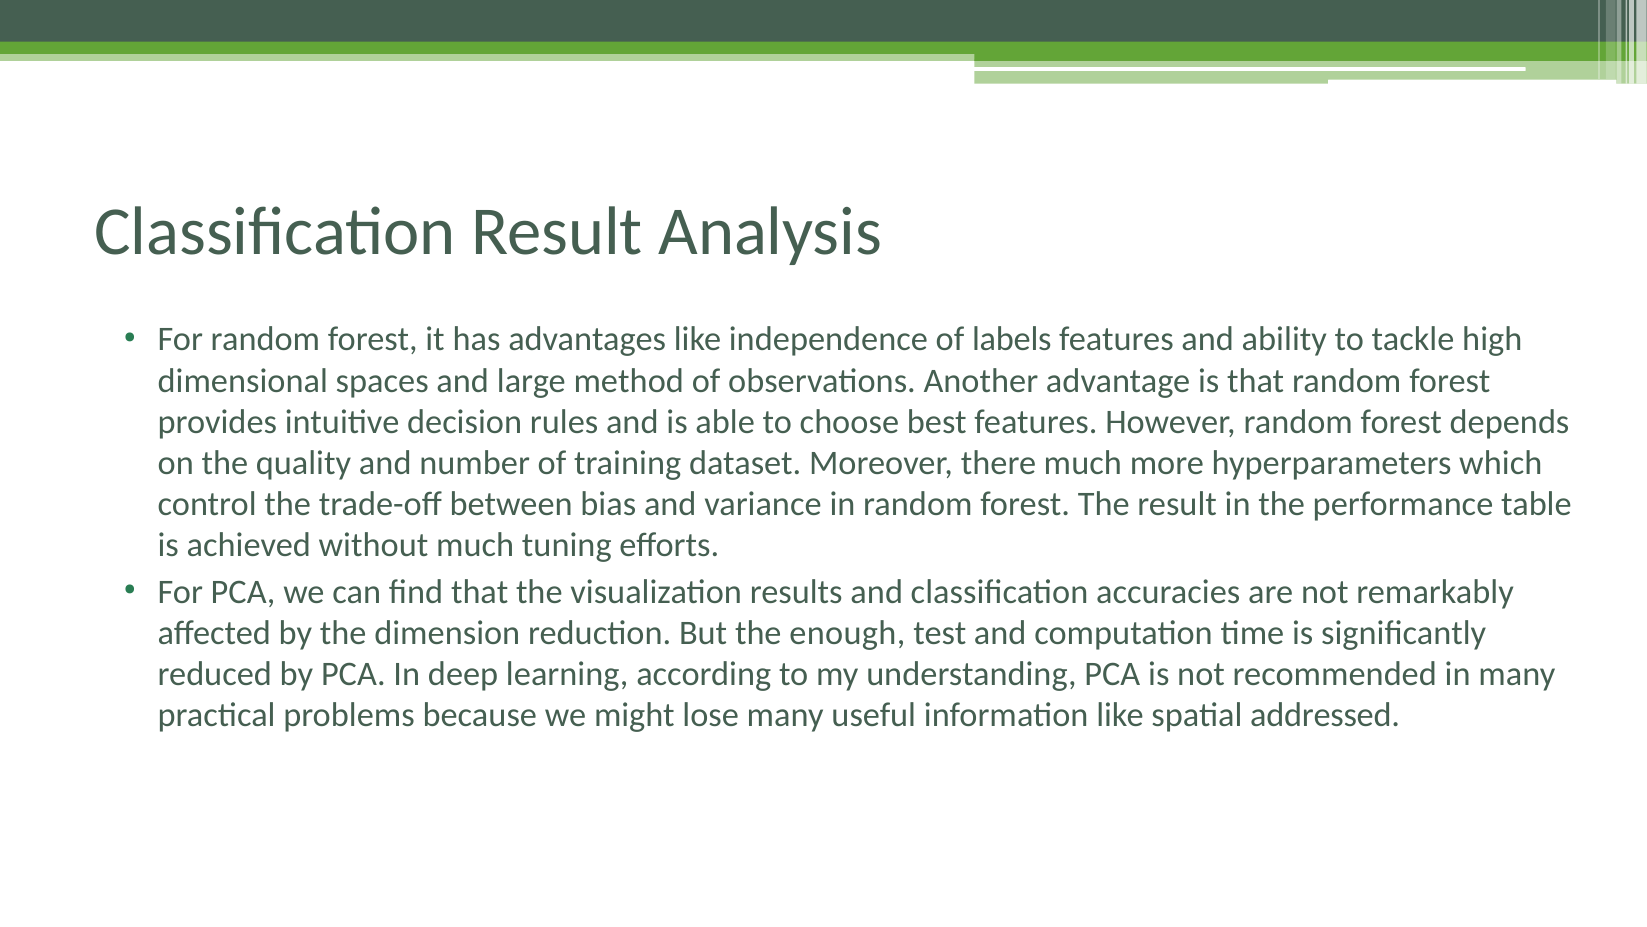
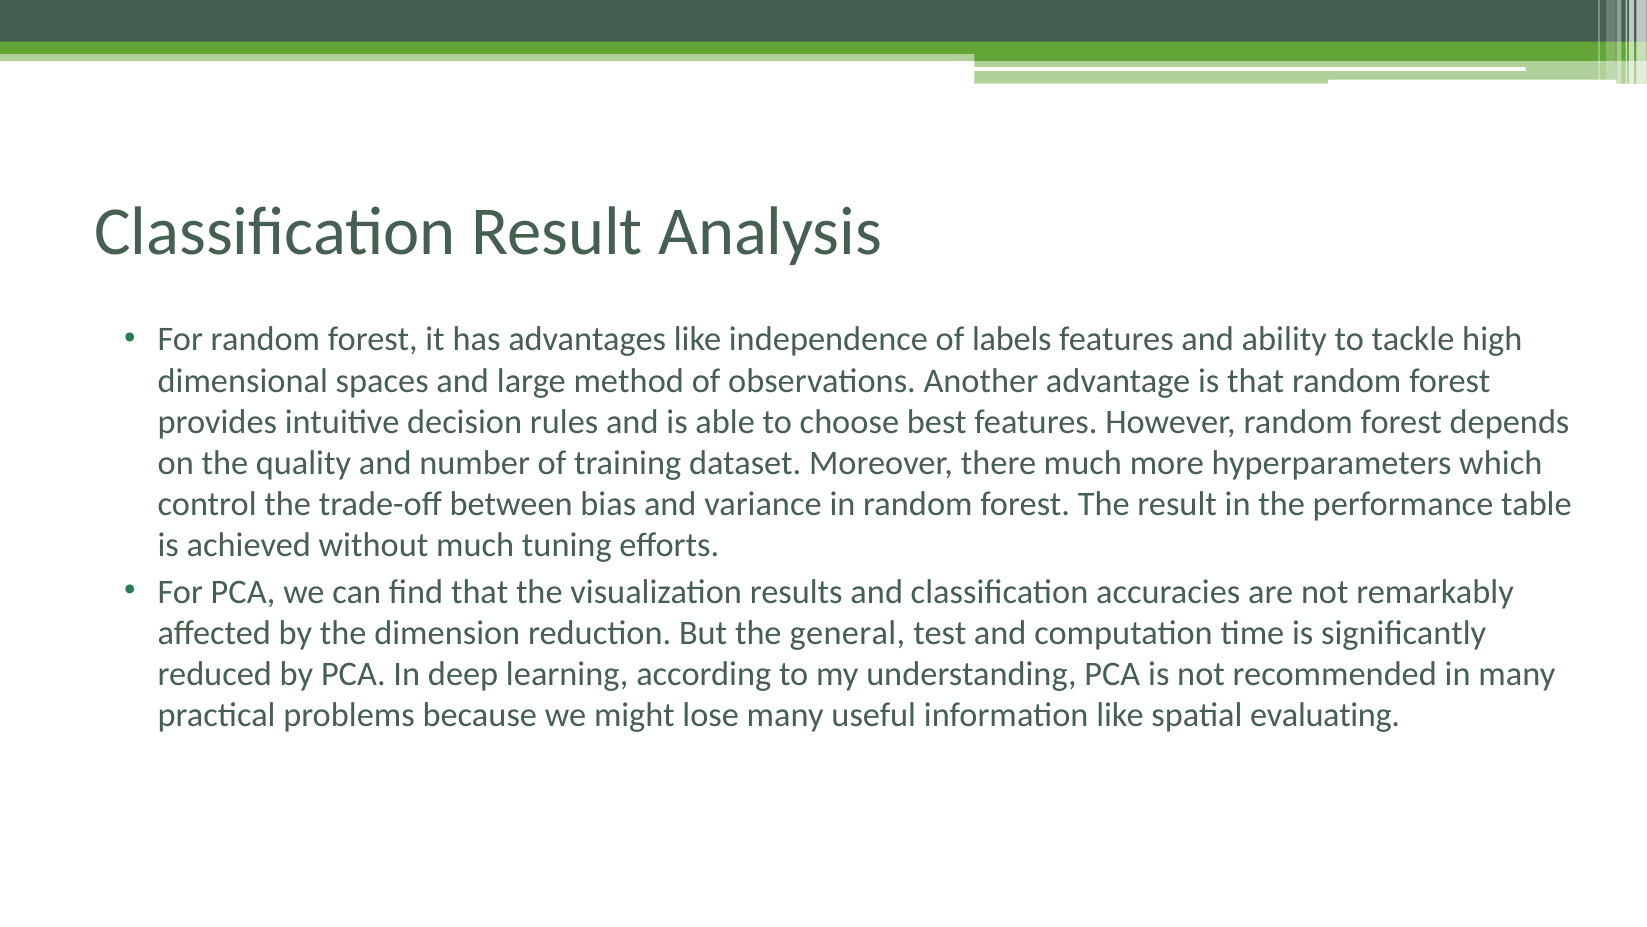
enough: enough -> general
addressed: addressed -> evaluating
